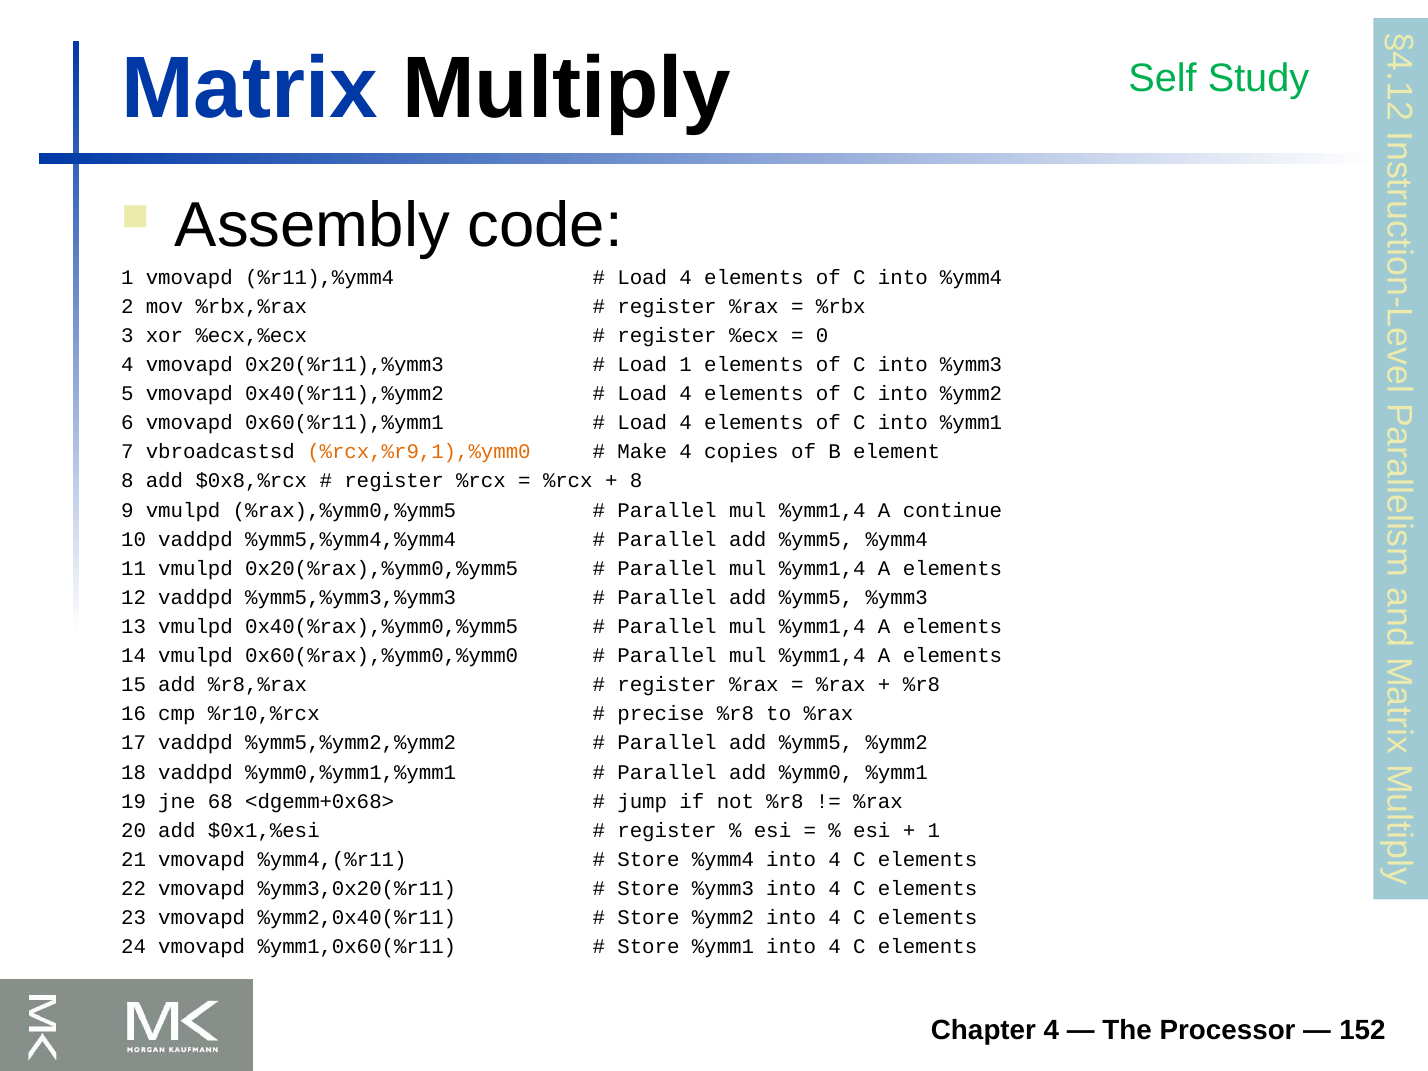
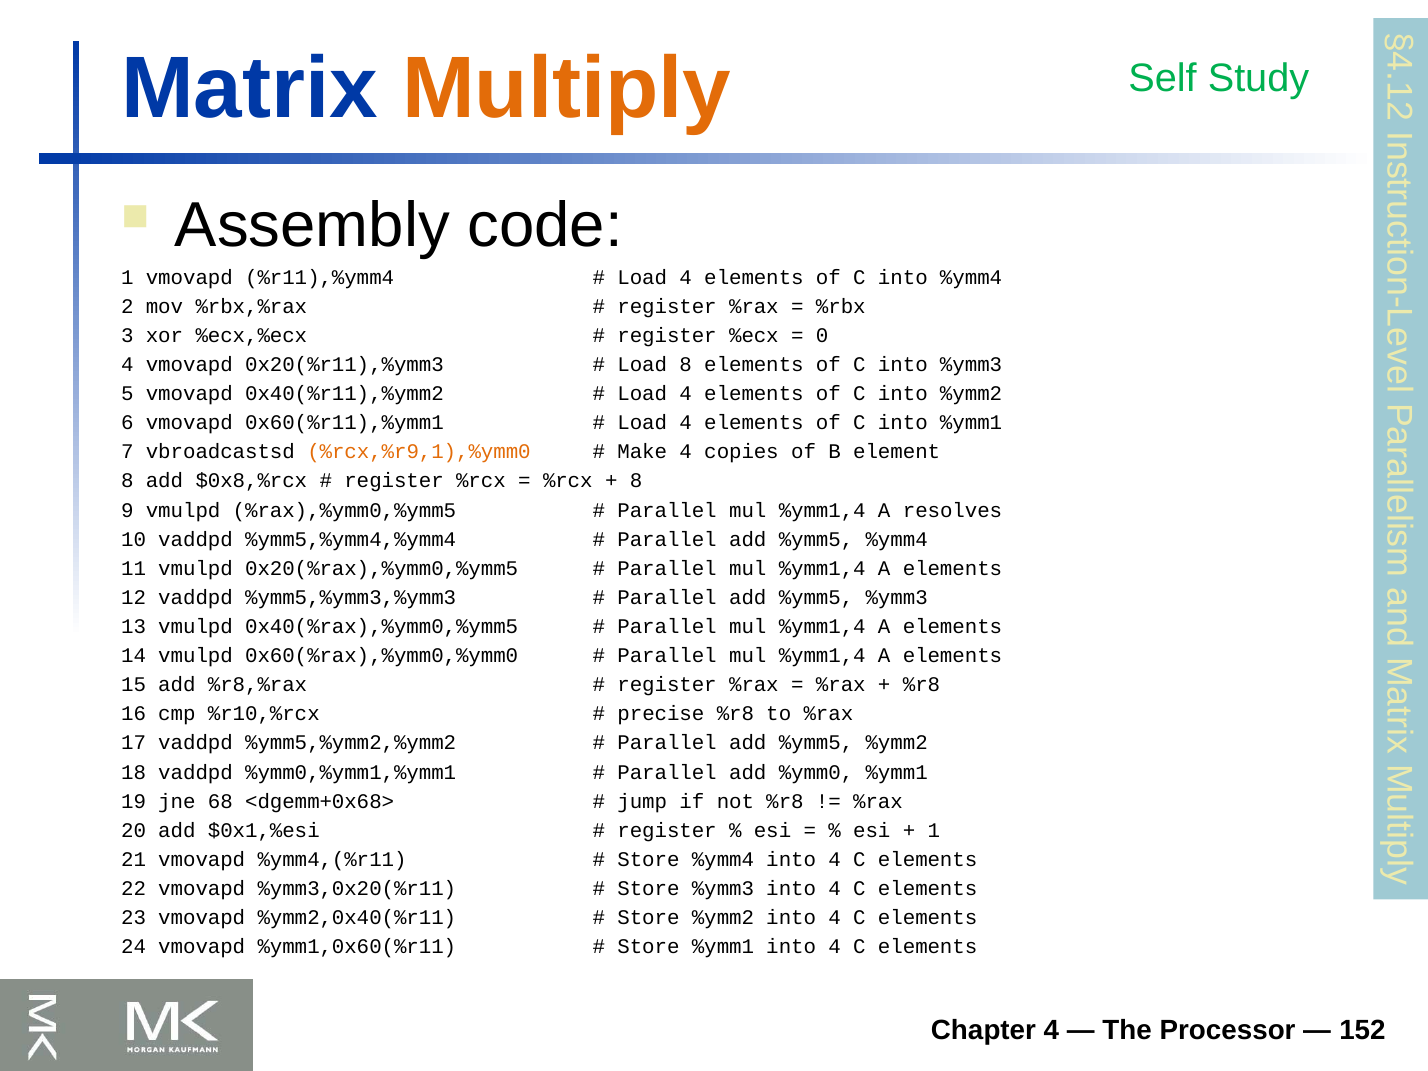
Multiply colour: black -> orange
Load 1: 1 -> 8
continue: continue -> resolves
